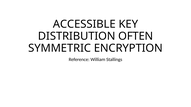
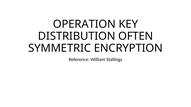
ACCESSIBLE: ACCESSIBLE -> OPERATION
